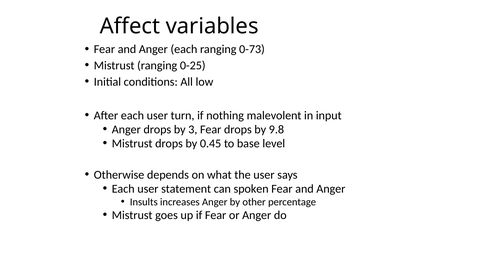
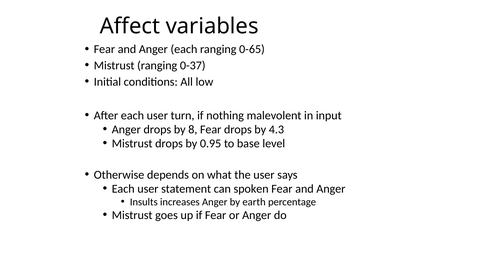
0-73: 0-73 -> 0-65
0-25: 0-25 -> 0-37
3: 3 -> 8
9.8: 9.8 -> 4.3
0.45: 0.45 -> 0.95
other: other -> earth
